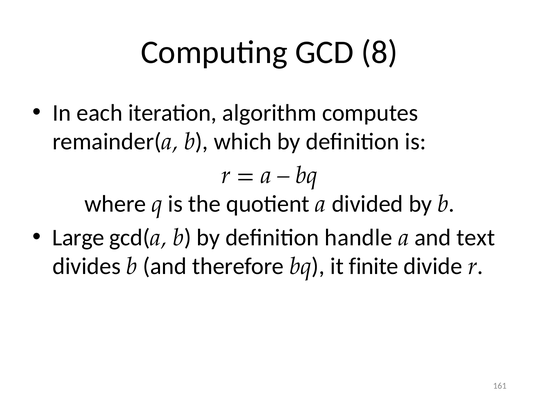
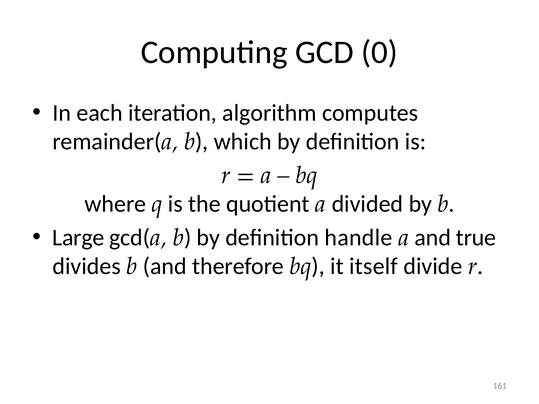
8: 8 -> 0
text: text -> true
finite: finite -> itself
